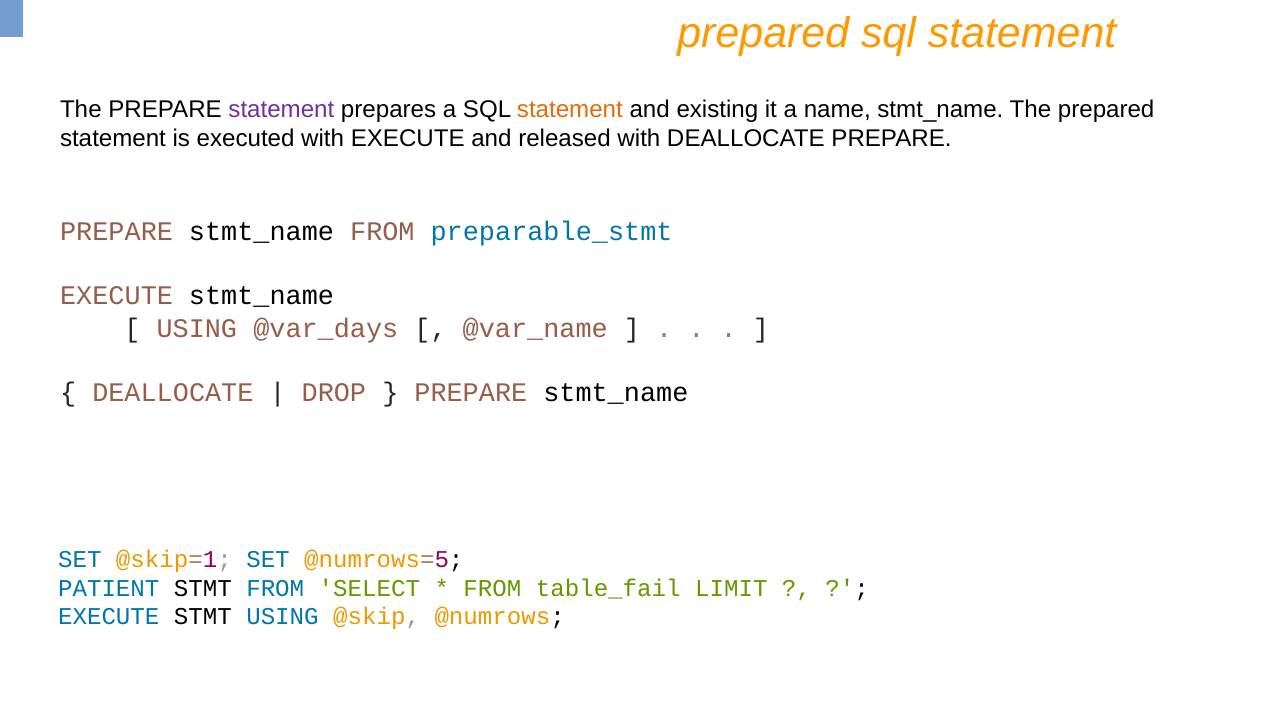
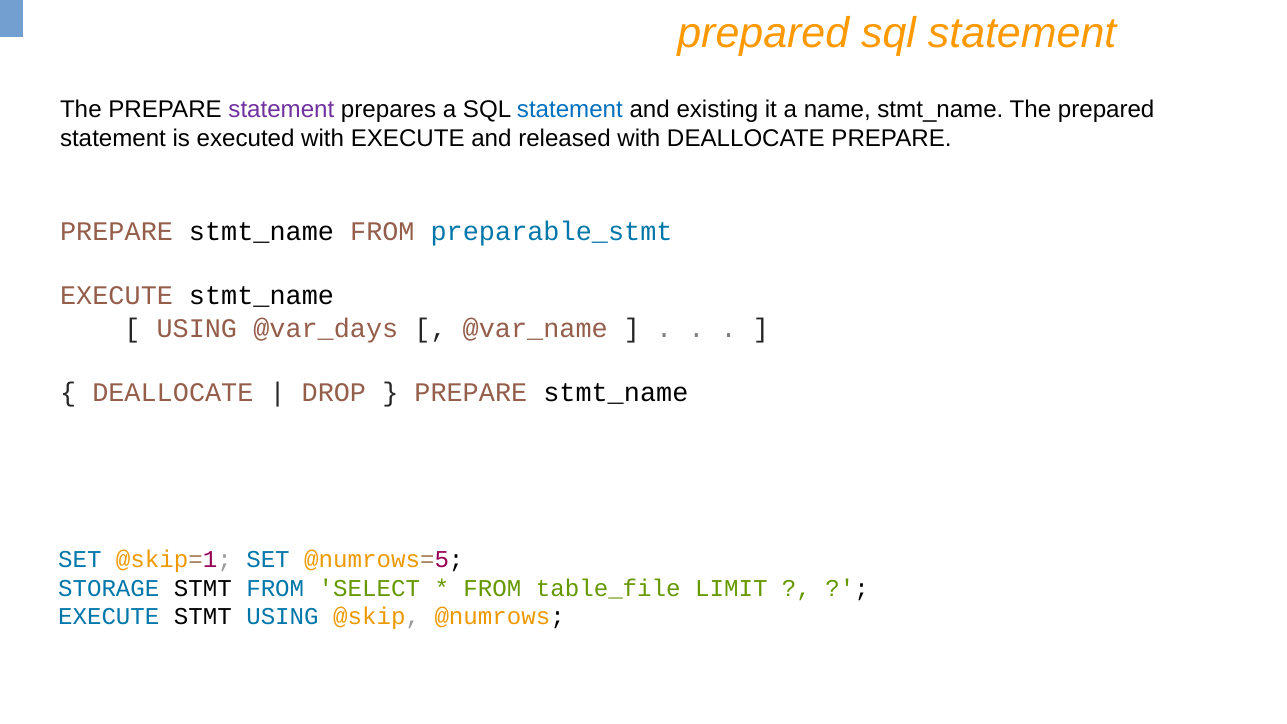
statement at (570, 109) colour: orange -> blue
PATIENT: PATIENT -> STORAGE
table_fail: table_fail -> table_file
